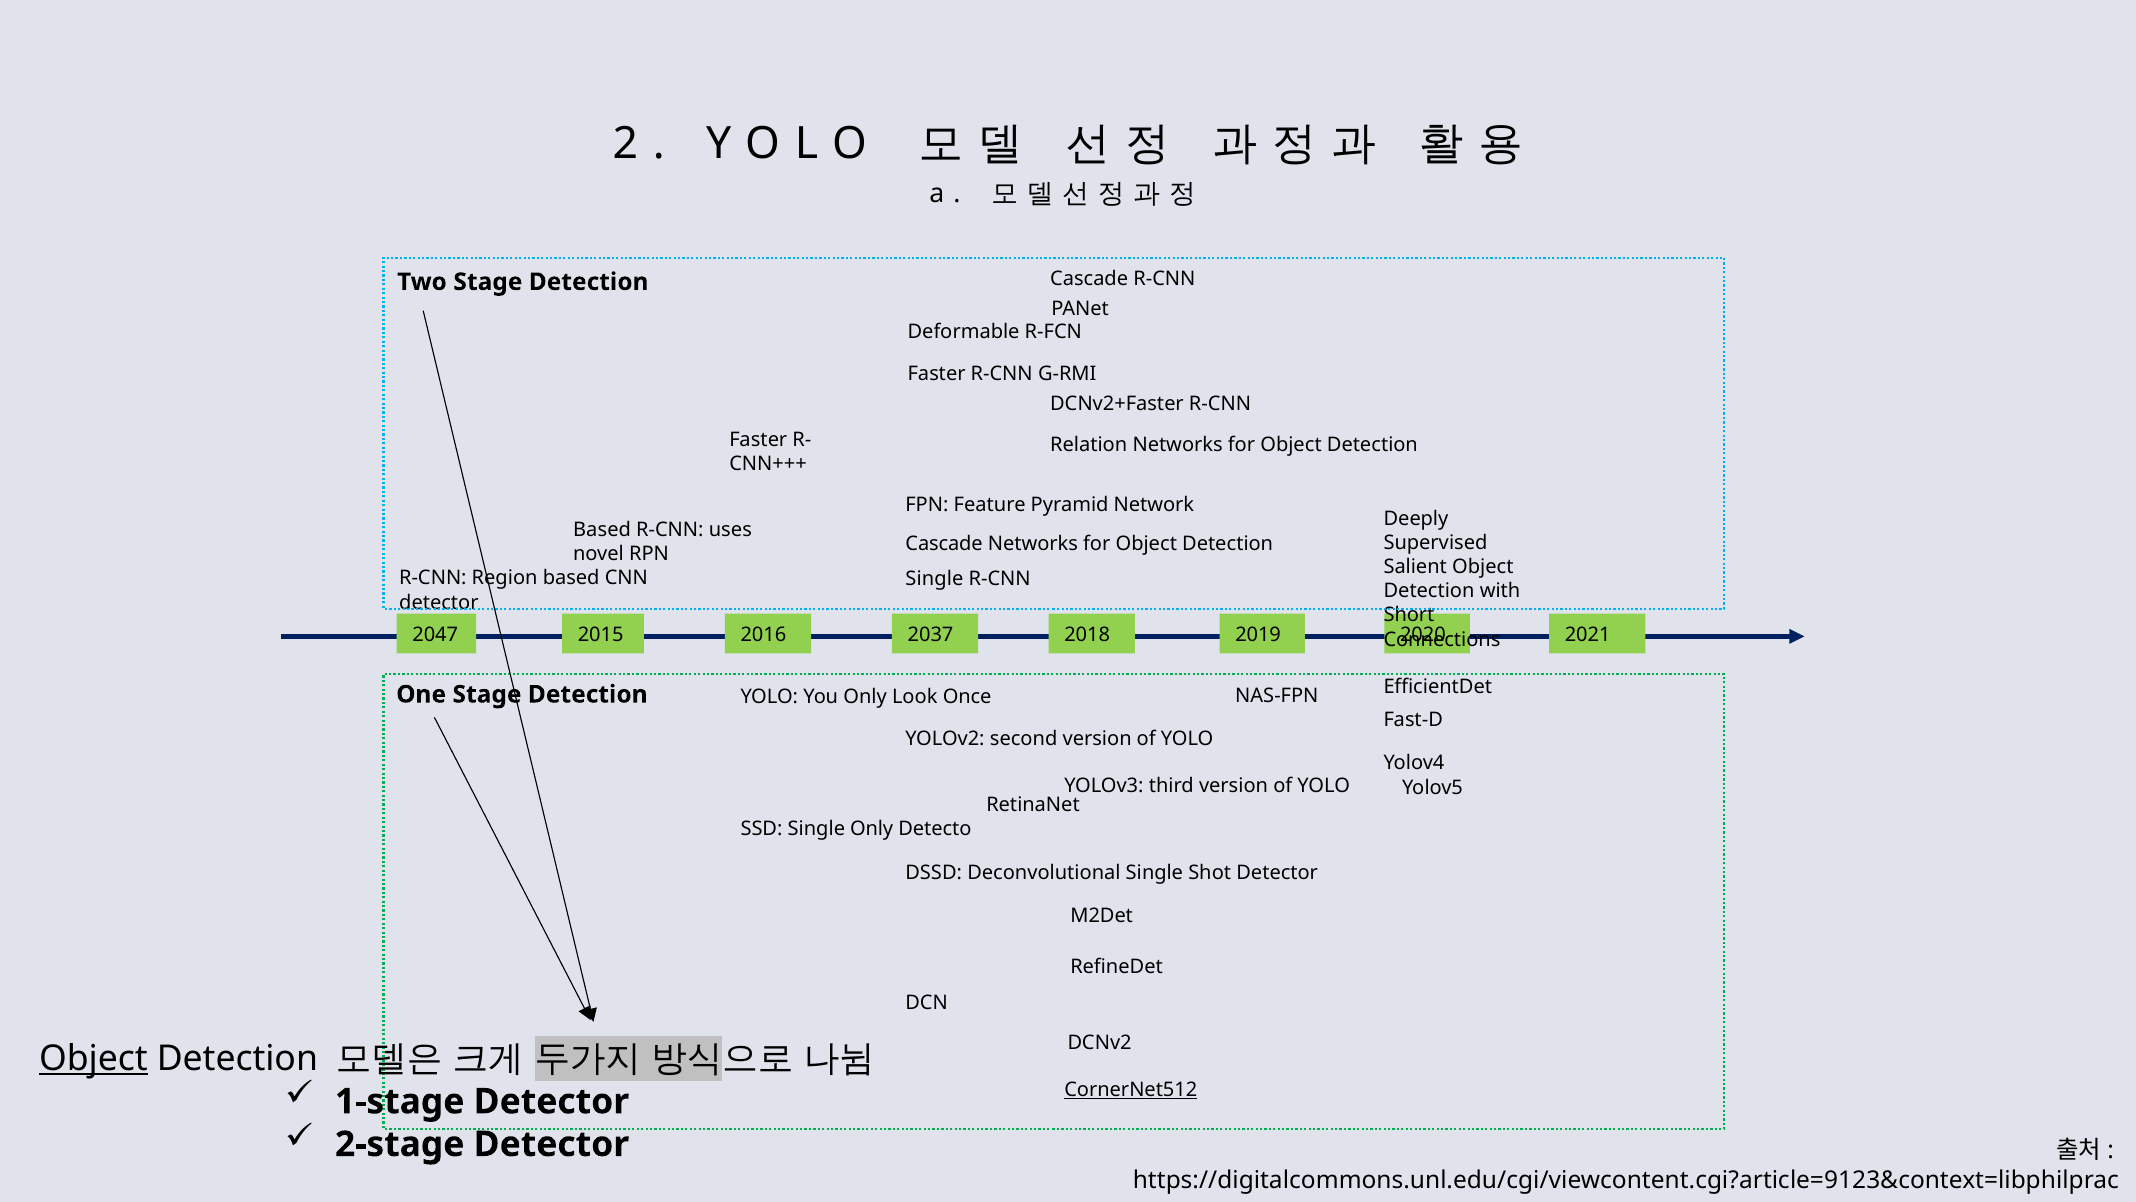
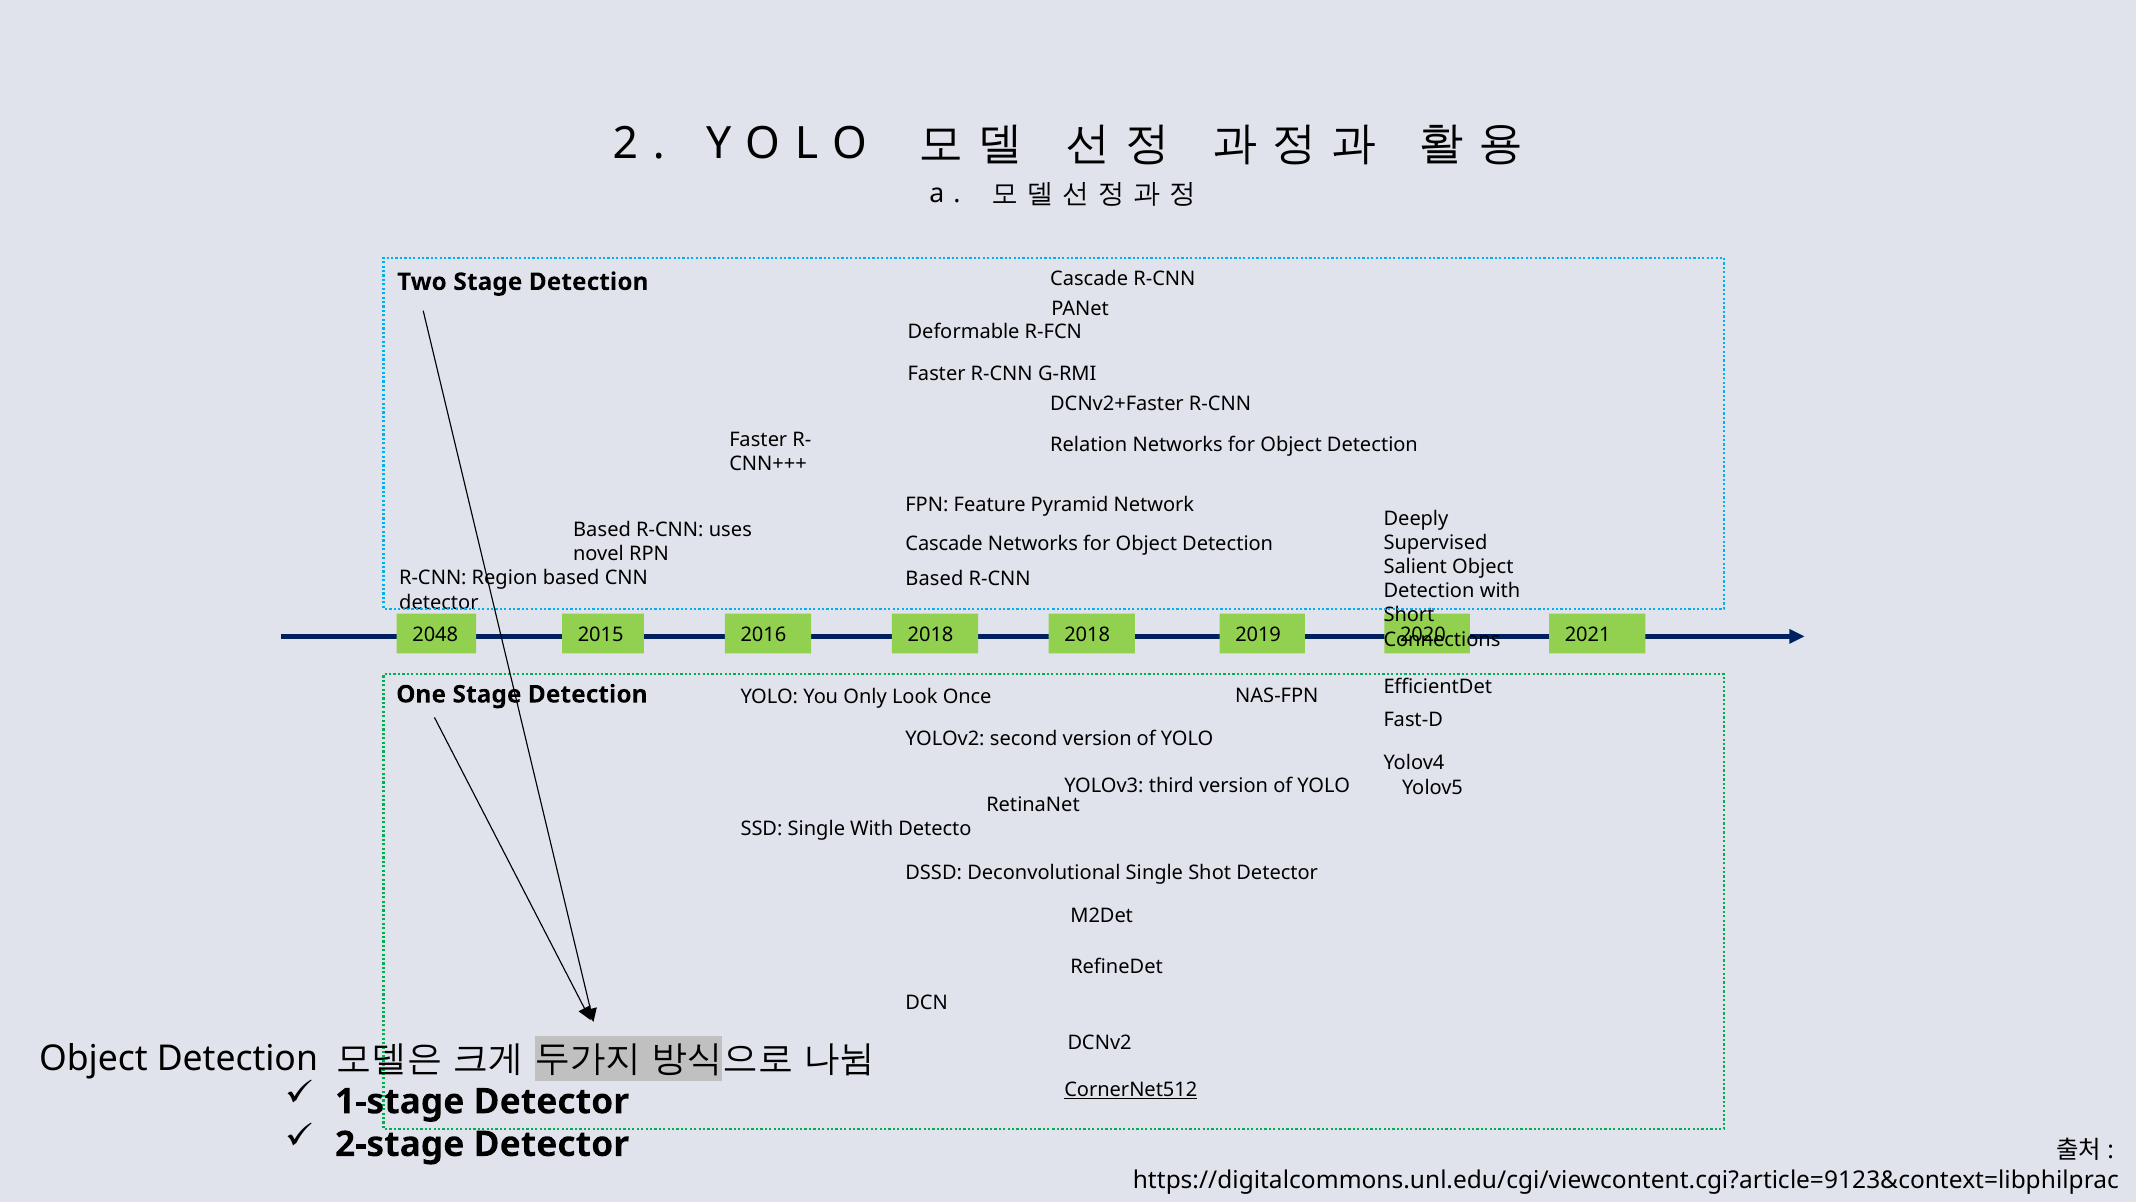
Single at (934, 579): Single -> Based
2047: 2047 -> 2048
2016 2037: 2037 -> 2018
Single Only: Only -> With
Object at (93, 1058) underline: present -> none
